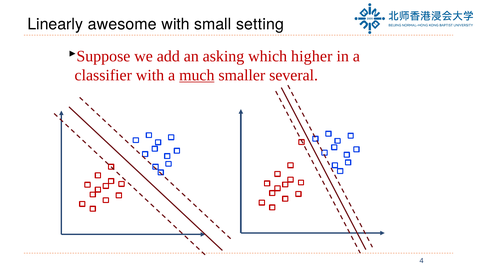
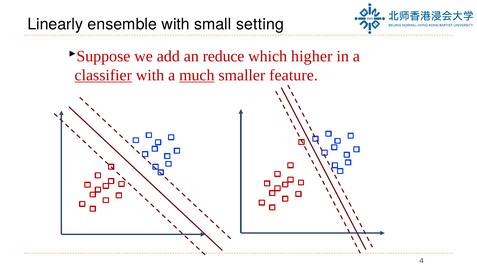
awesome: awesome -> ensemble
asking: asking -> reduce
classifier underline: none -> present
several: several -> feature
